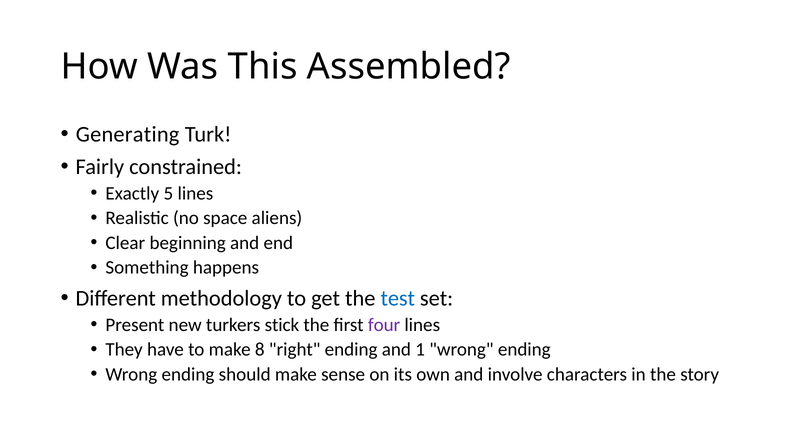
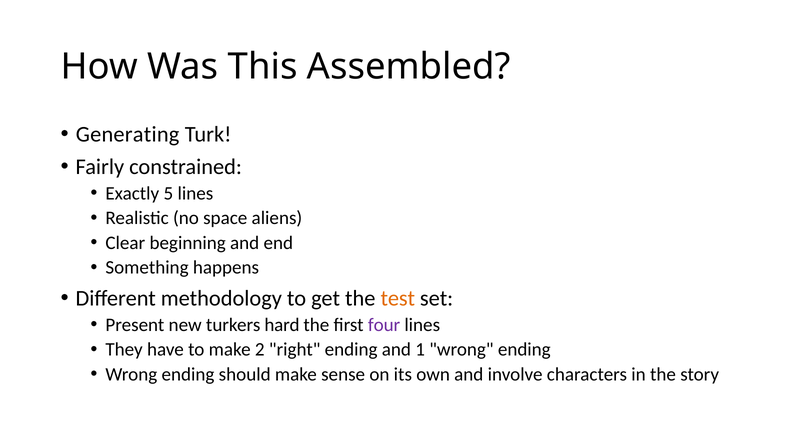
test colour: blue -> orange
stick: stick -> hard
8: 8 -> 2
